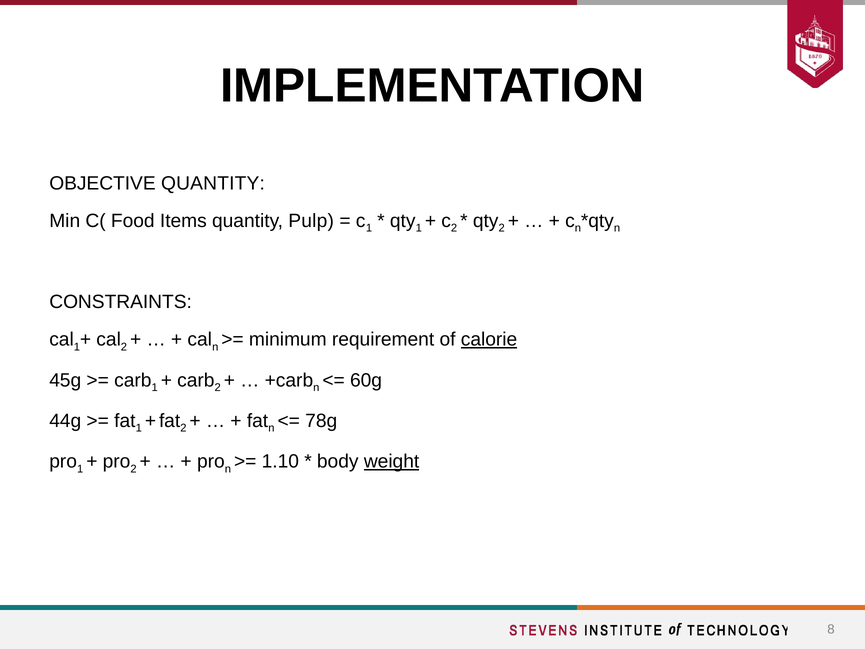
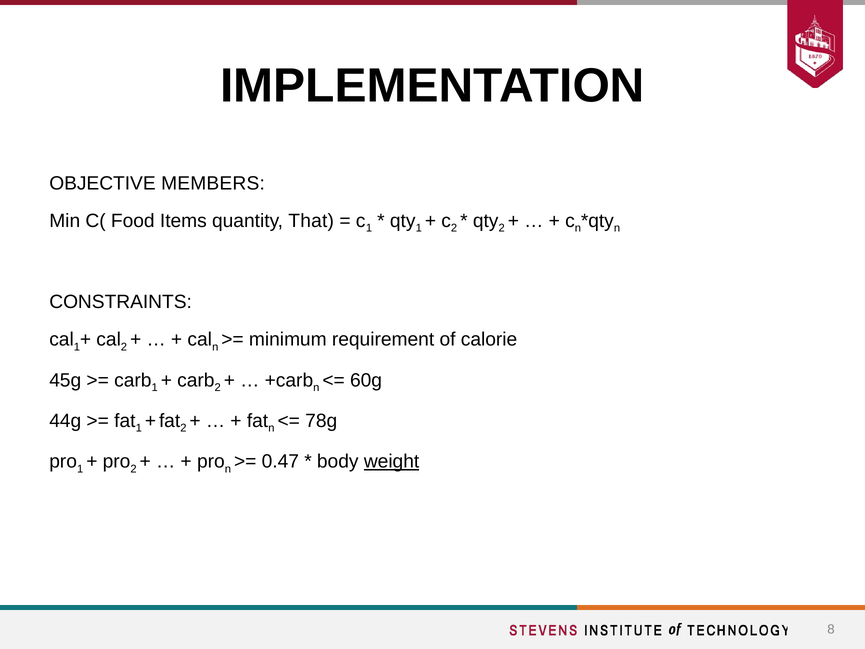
OBJECTIVE QUANTITY: QUANTITY -> MEMBERS
Pulp: Pulp -> That
calorie underline: present -> none
1.10: 1.10 -> 0.47
